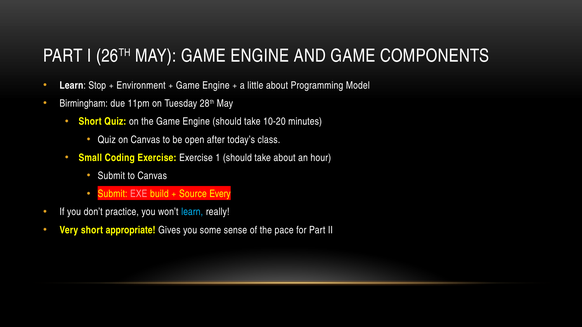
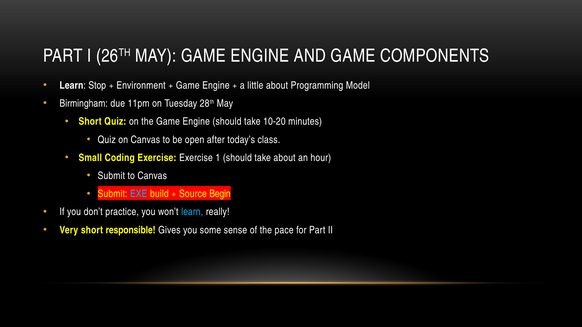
EXE colour: pink -> light blue
Every: Every -> Begin
appropriate: appropriate -> responsible
